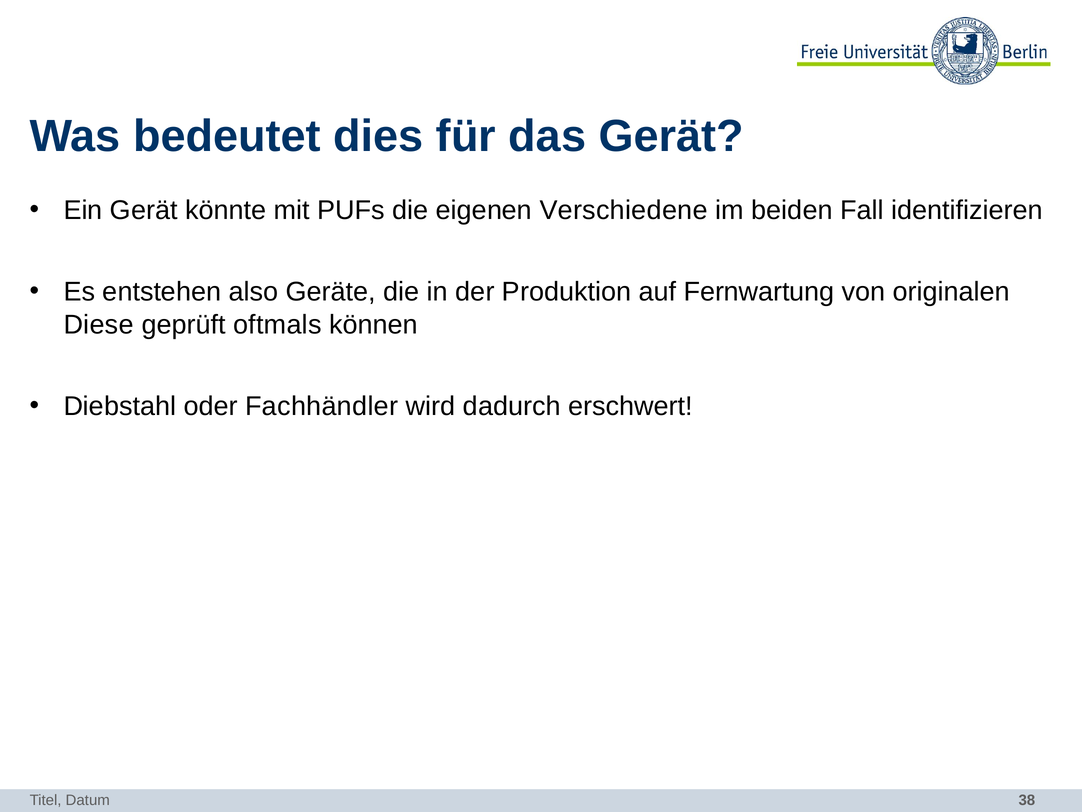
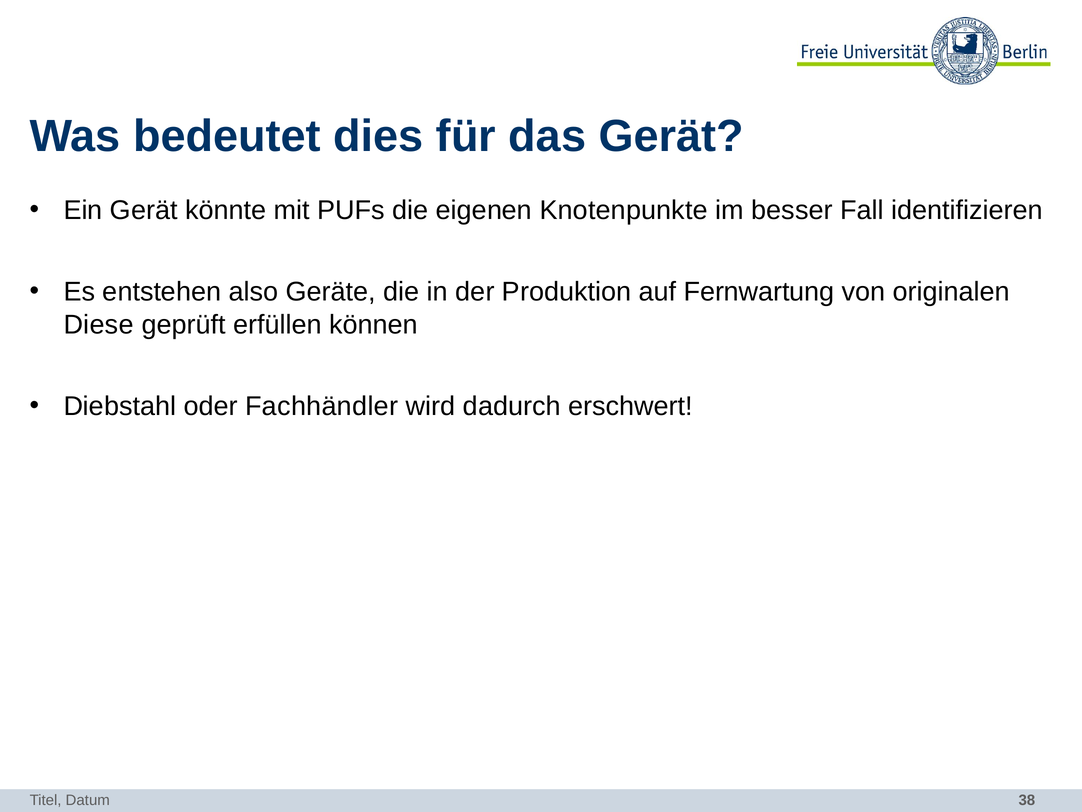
Verschiedene: Verschiedene -> Knotenpunkte
beiden: beiden -> besser
oftmals: oftmals -> erfüllen
